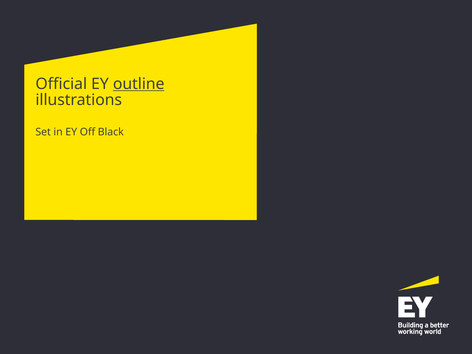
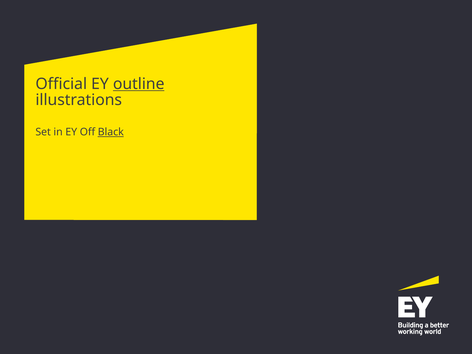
Black underline: none -> present
